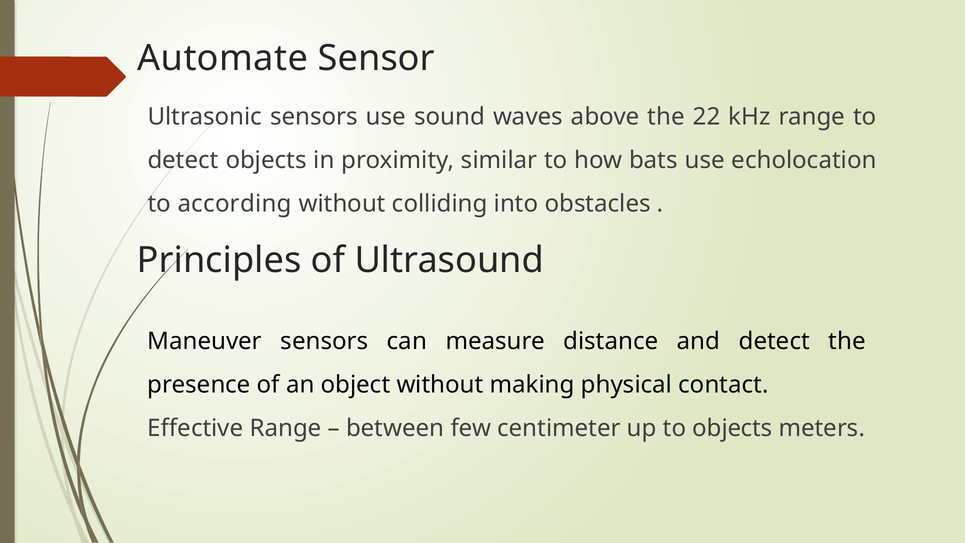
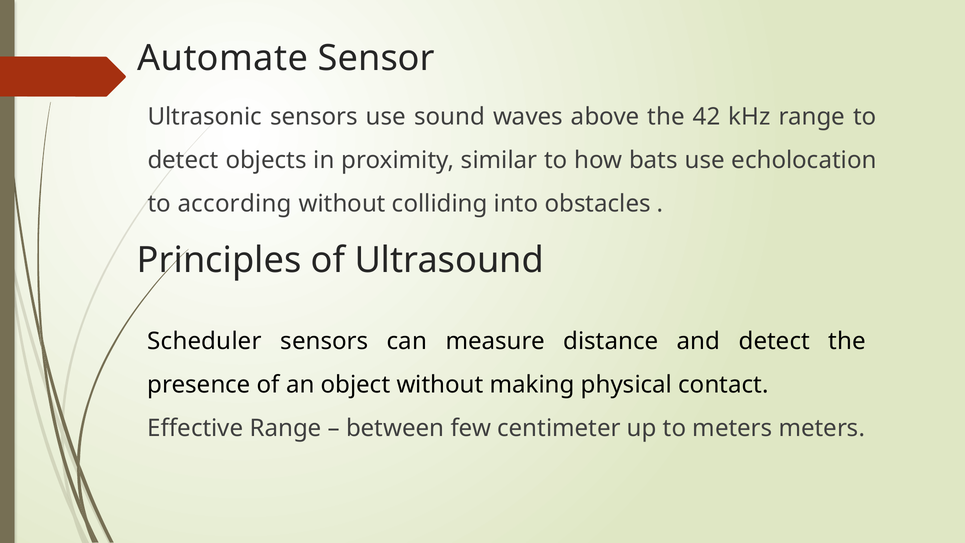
22: 22 -> 42
Maneuver: Maneuver -> Scheduler
to objects: objects -> meters
